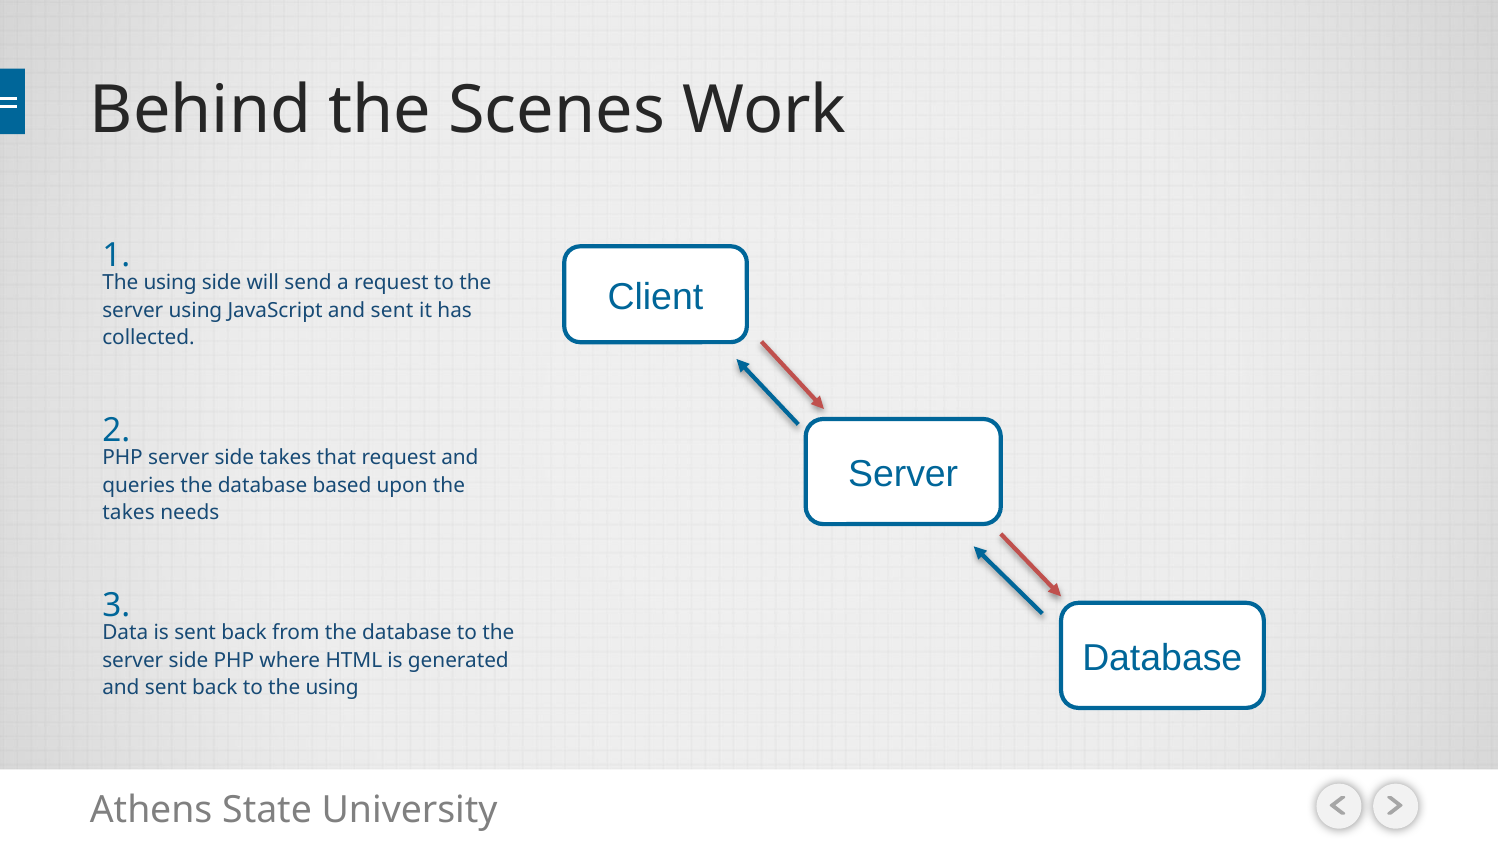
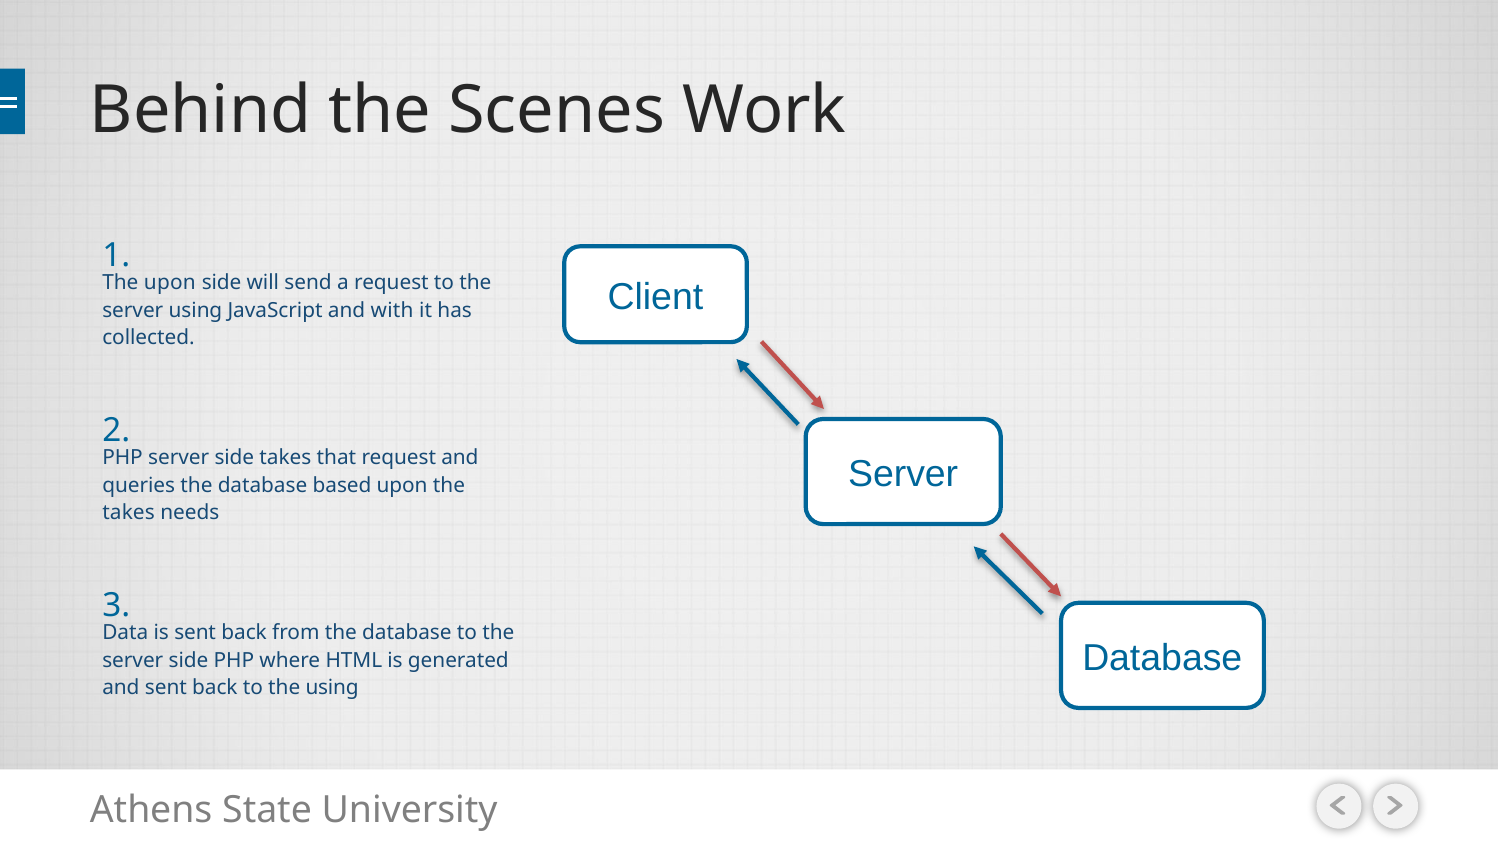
using at (170, 283): using -> upon
JavaScript and sent: sent -> with
